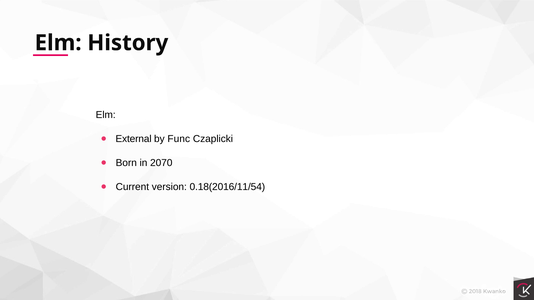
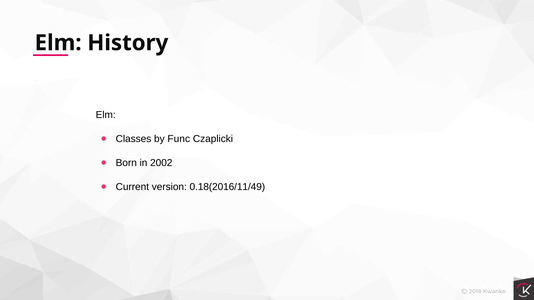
External: External -> Classes
2070: 2070 -> 2002
0.18(2016/11/54: 0.18(2016/11/54 -> 0.18(2016/11/49
